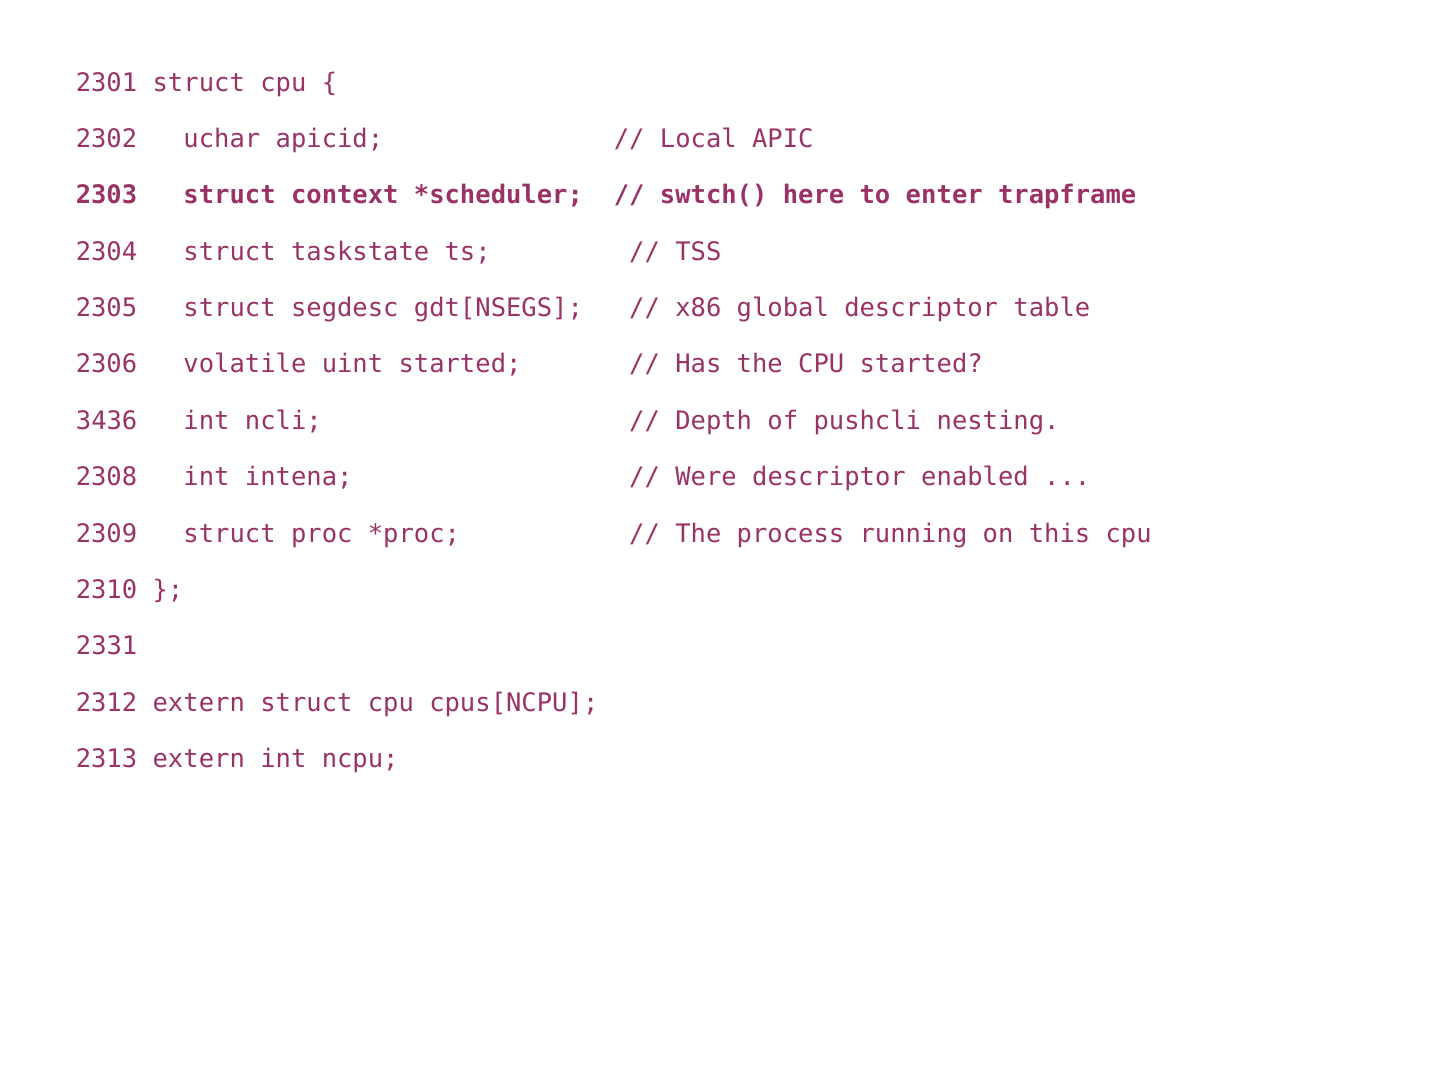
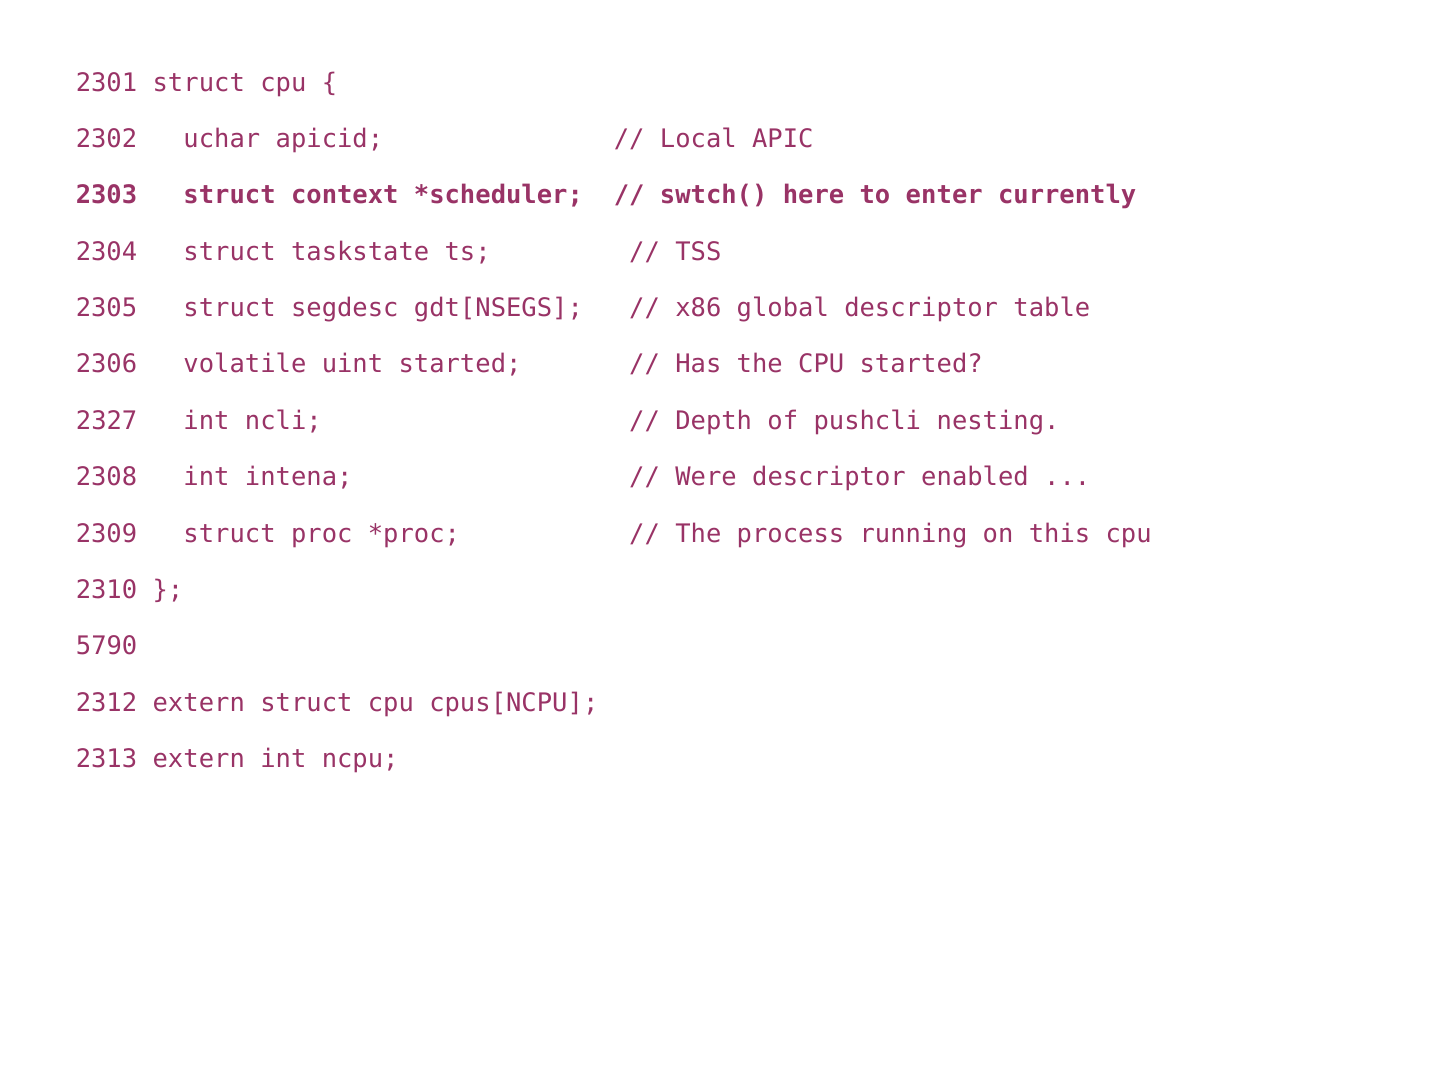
trapframe: trapframe -> currently
3436: 3436 -> 2327
2331: 2331 -> 5790
